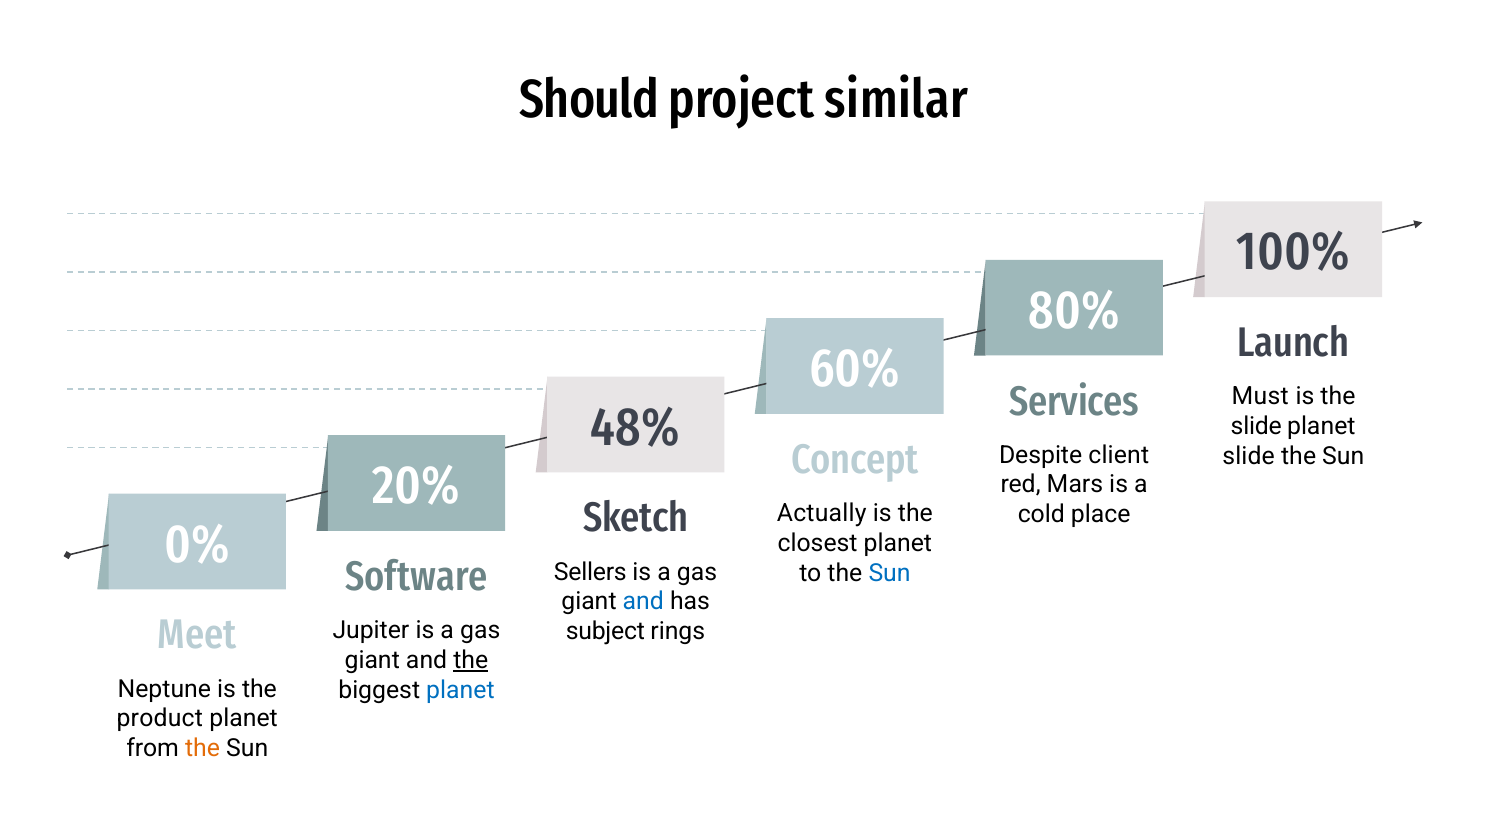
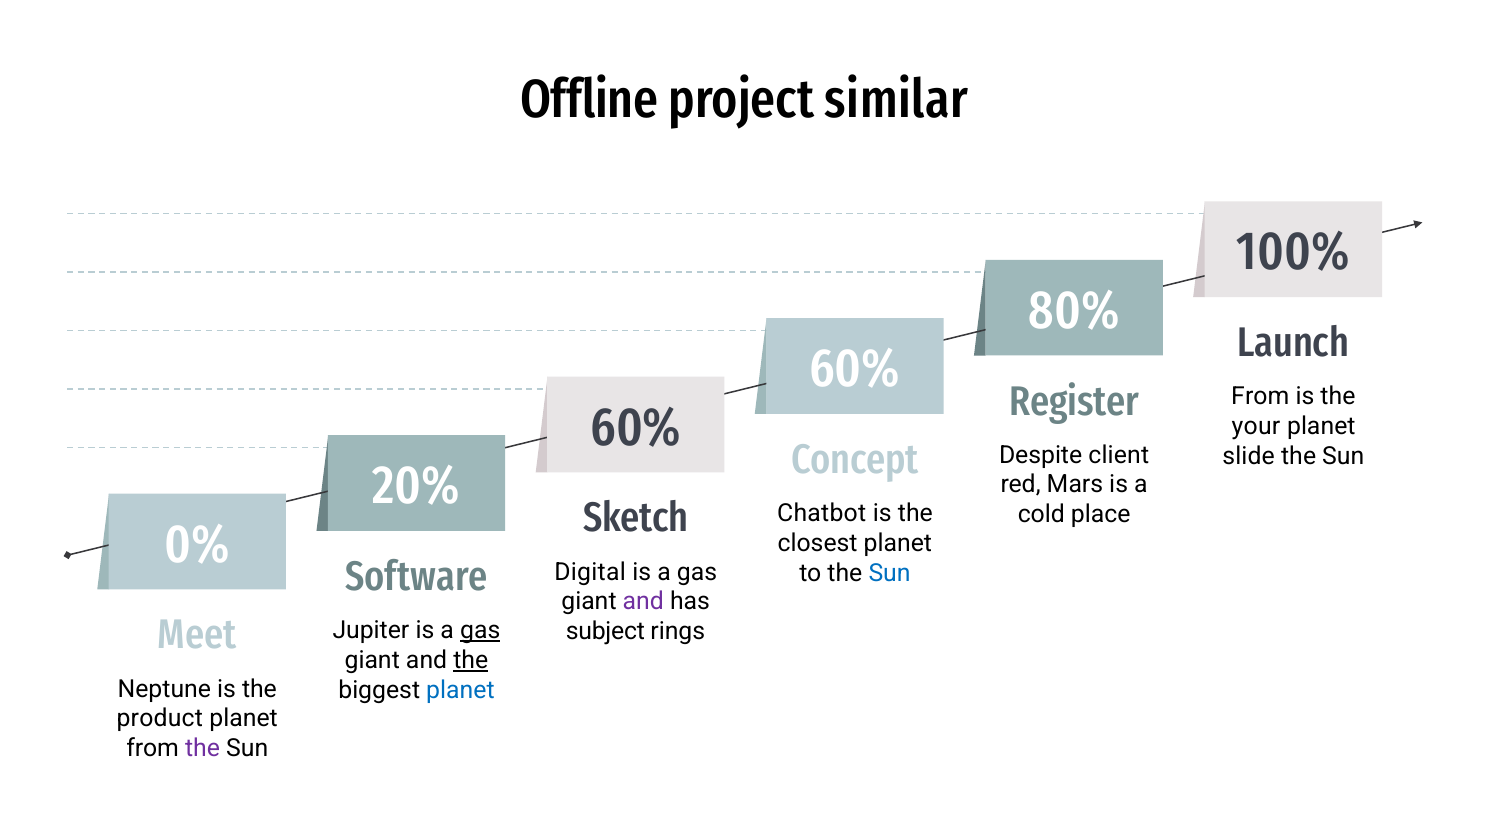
Should: Should -> Offline
Services: Services -> Register
Must at (1260, 397): Must -> From
48% at (635, 428): 48% -> 60%
slide at (1256, 426): slide -> your
Actually: Actually -> Chatbot
Sellers: Sellers -> Digital
and at (643, 602) colour: blue -> purple
gas at (480, 630) underline: none -> present
the at (203, 749) colour: orange -> purple
